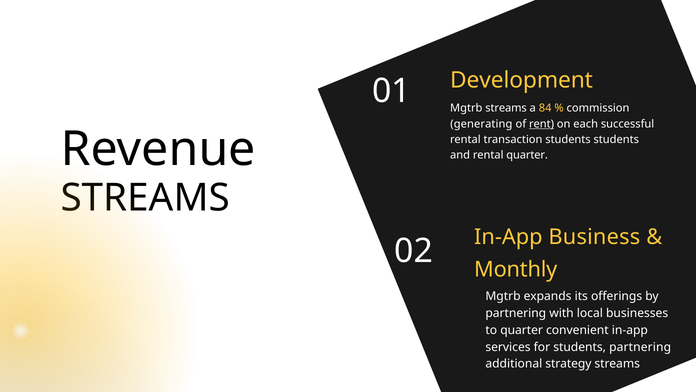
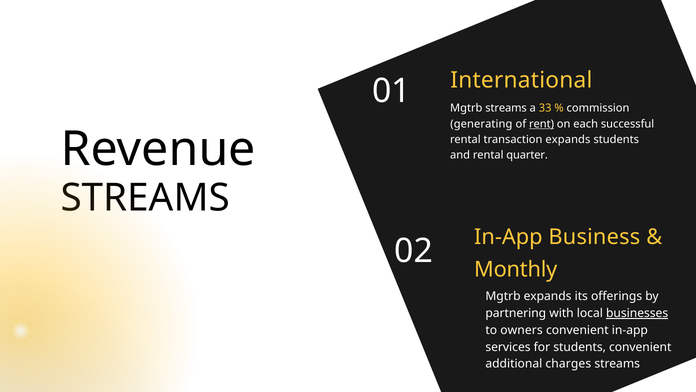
Development: Development -> International
84: 84 -> 33
transaction students: students -> expands
businesses underline: none -> present
to quarter: quarter -> owners
students partnering: partnering -> convenient
strategy: strategy -> charges
